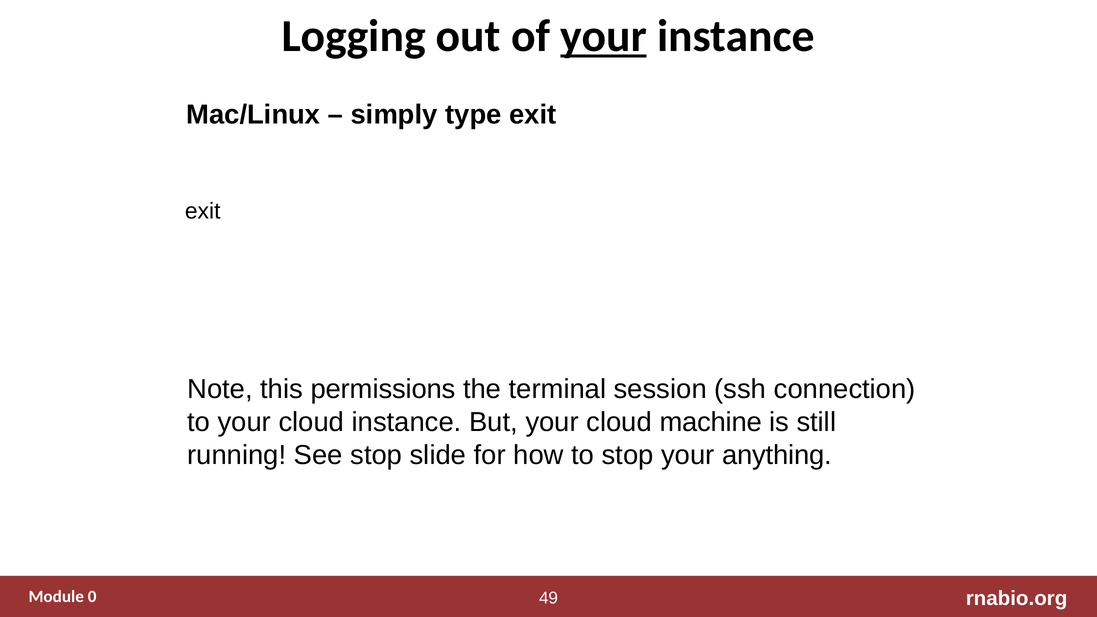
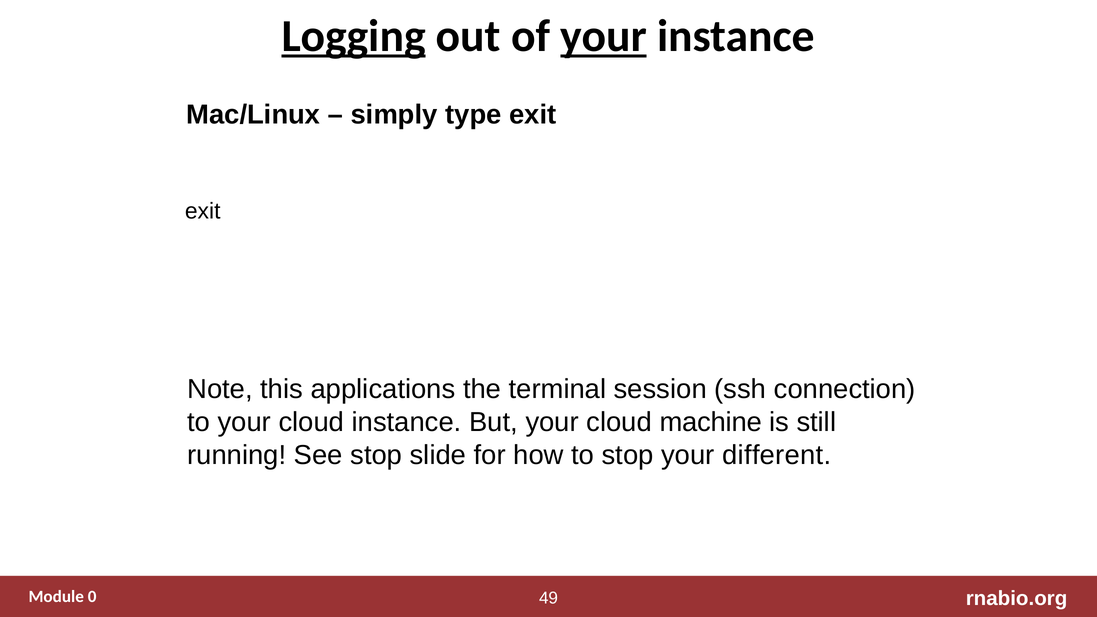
Logging underline: none -> present
permissions: permissions -> applications
anything: anything -> different
